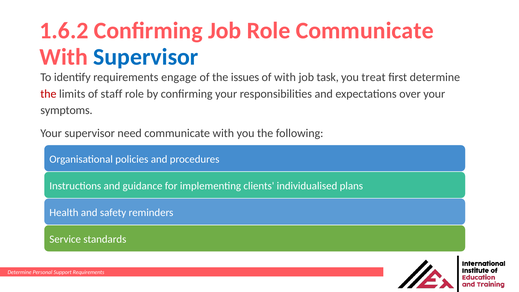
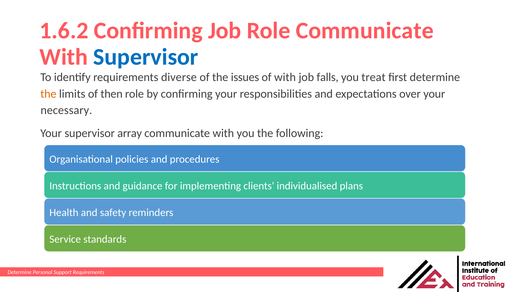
engage: engage -> diverse
task: task -> falls
the at (48, 94) colour: red -> orange
staff: staff -> then
symptoms: symptoms -> necessary
need: need -> array
